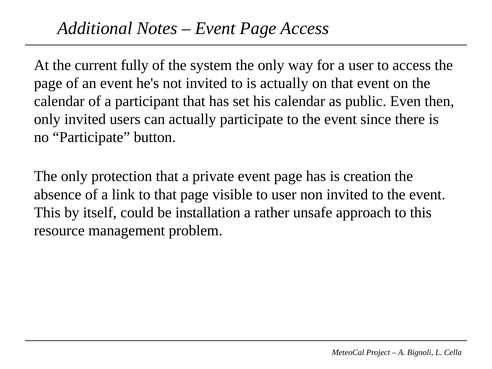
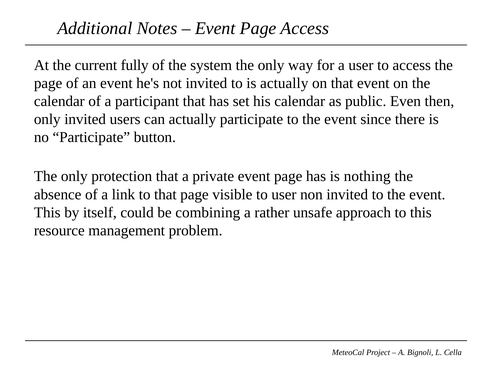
creation: creation -> nothing
installation: installation -> combining
